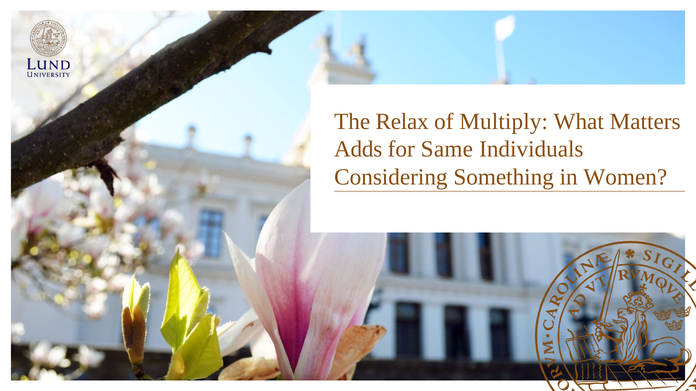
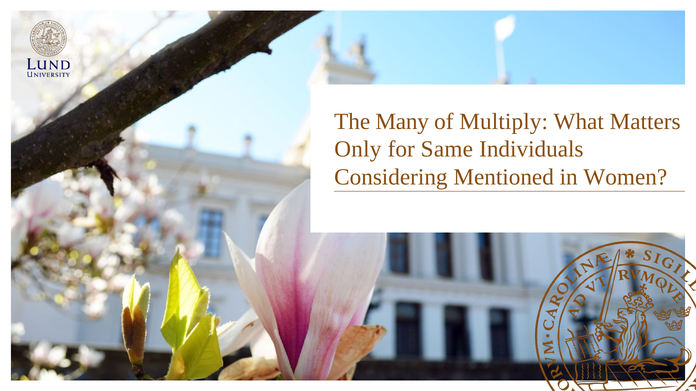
Relax: Relax -> Many
Adds: Adds -> Only
Something: Something -> Mentioned
